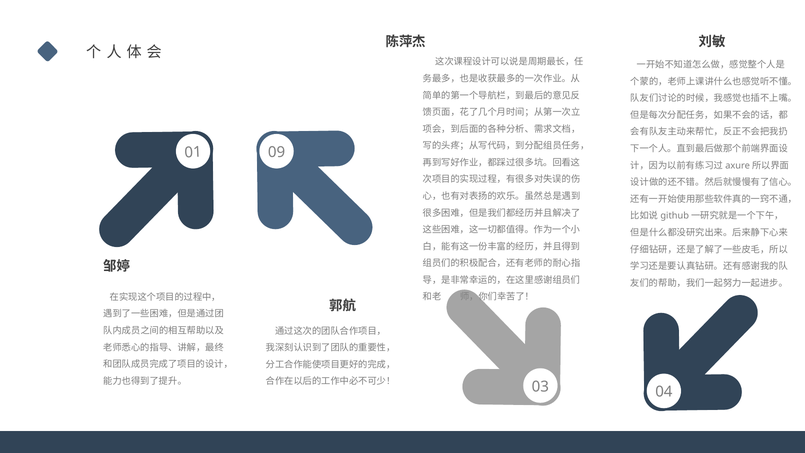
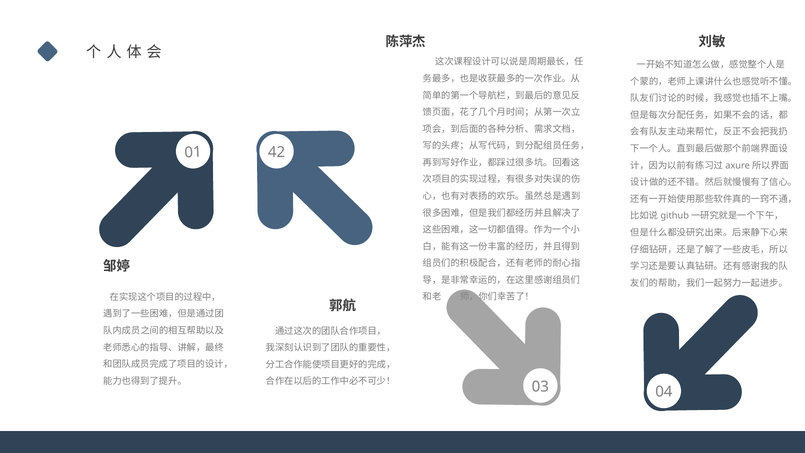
09: 09 -> 42
